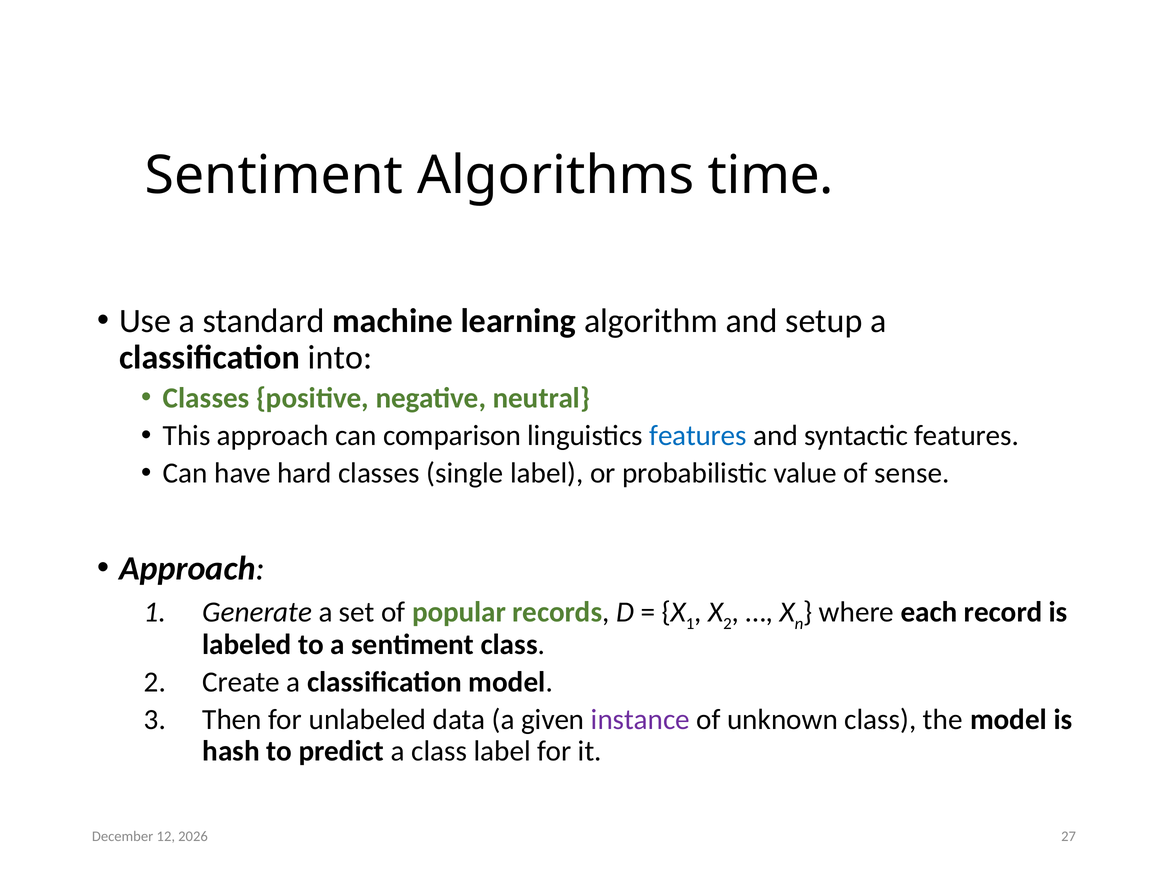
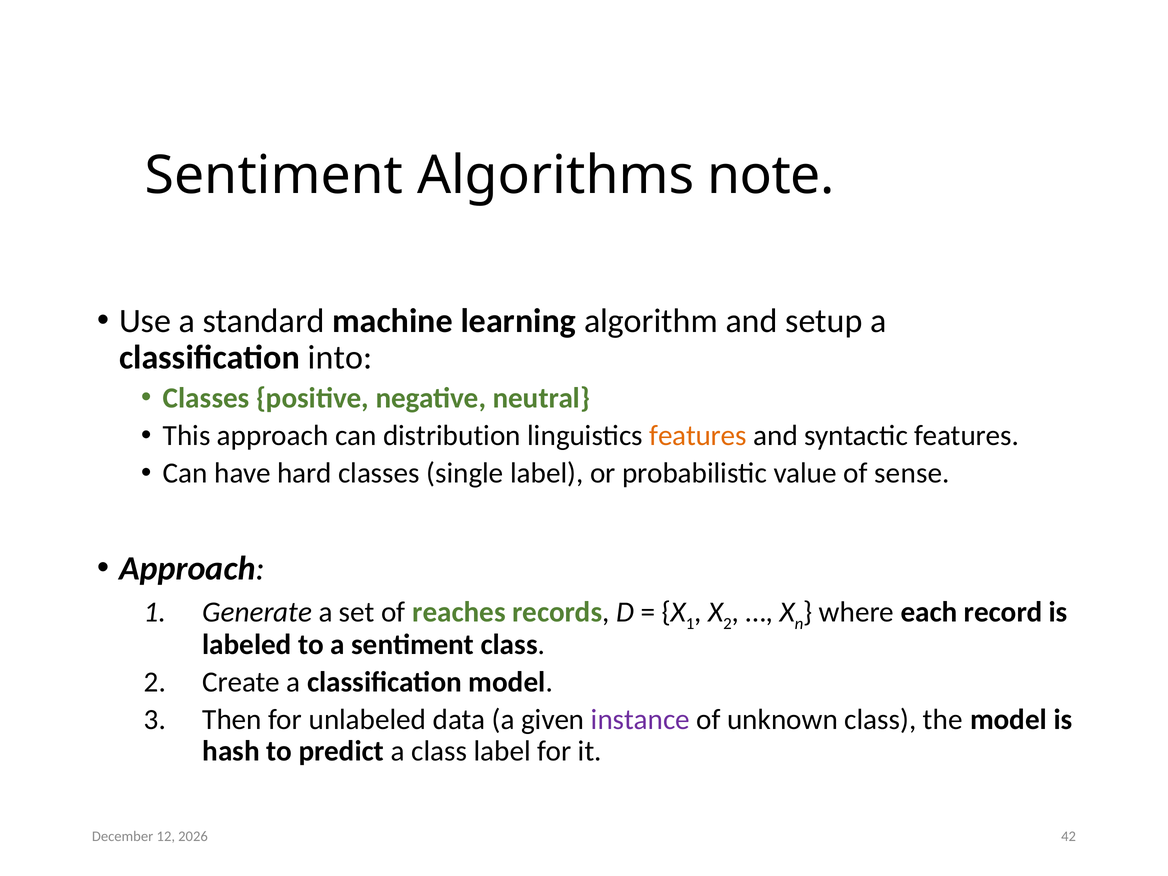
time: time -> note
comparison: comparison -> distribution
features at (698, 436) colour: blue -> orange
popular: popular -> reaches
27: 27 -> 42
